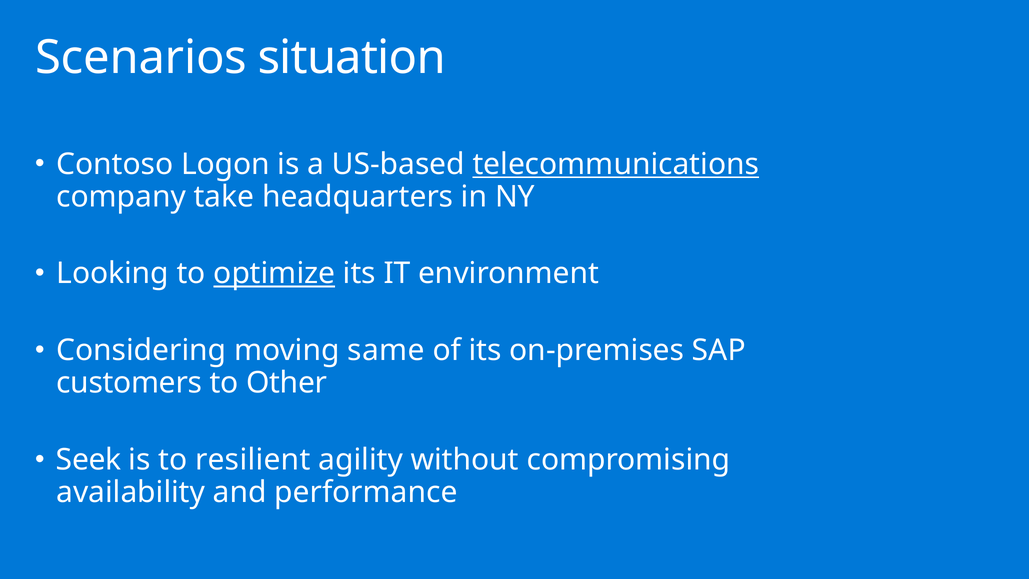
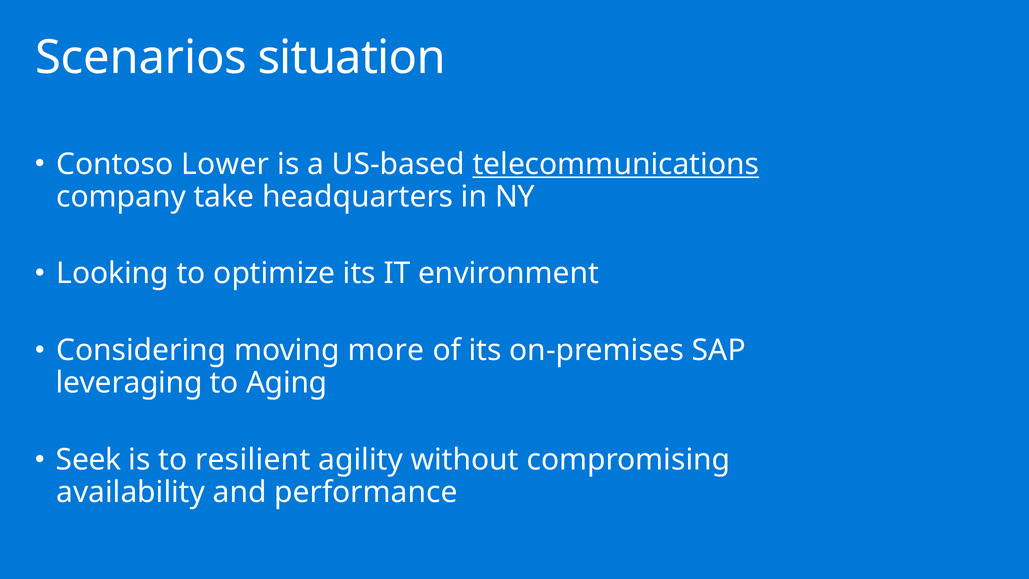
Logon: Logon -> Lower
optimize underline: present -> none
same: same -> more
customers: customers -> leveraging
Other: Other -> Aging
